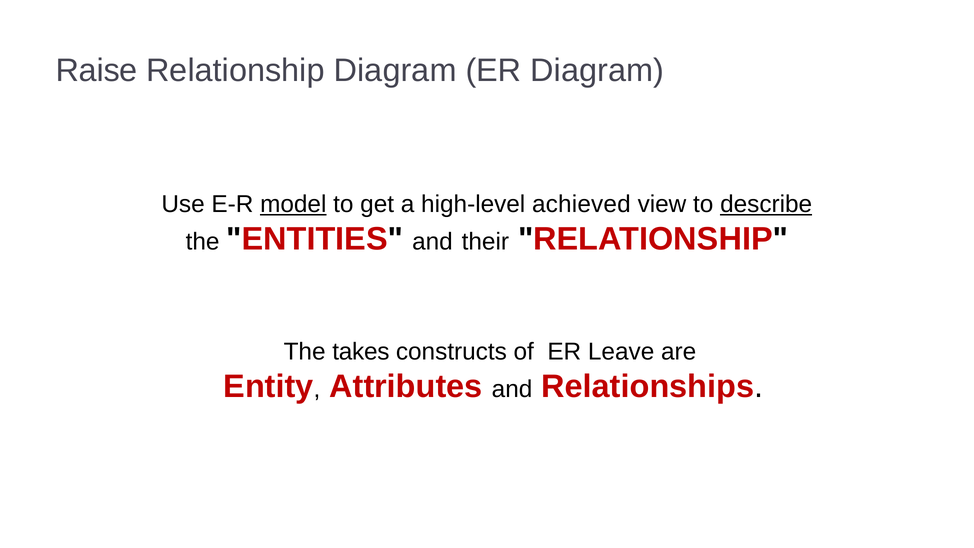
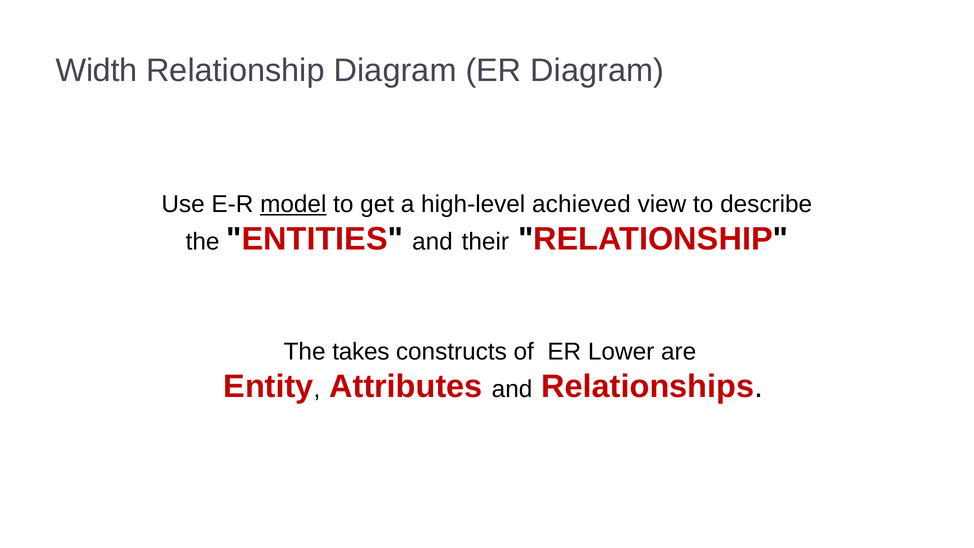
Raise: Raise -> Width
describe underline: present -> none
Leave: Leave -> Lower
